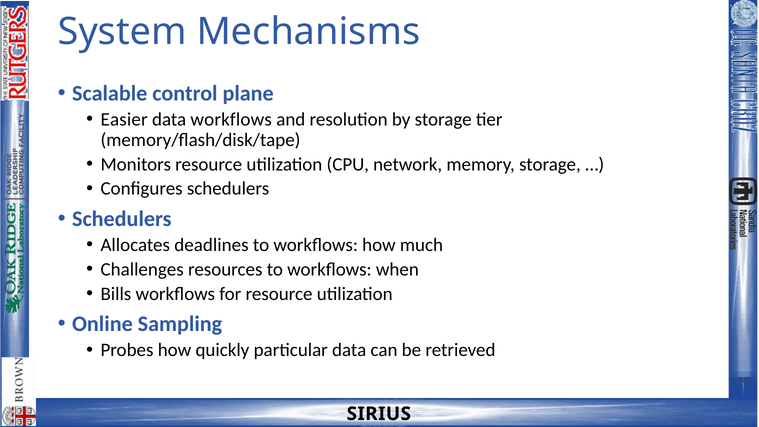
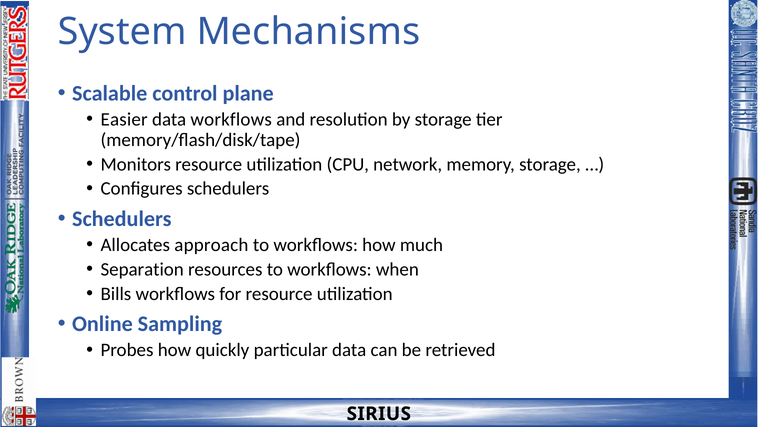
deadlines: deadlines -> approach
Challenges: Challenges -> Separation
